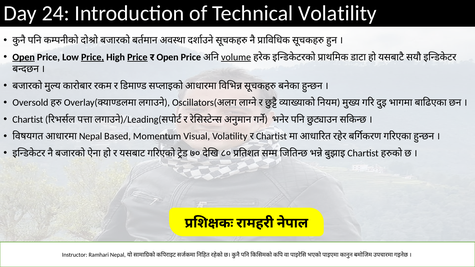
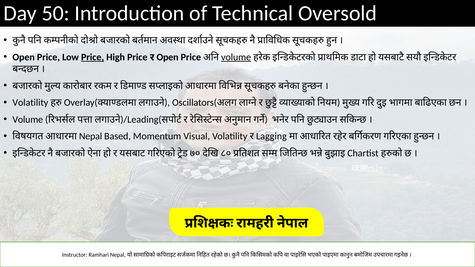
24: 24 -> 50
Technical Volatility: Volatility -> Oversold
Open at (24, 57) underline: present -> none
Price at (137, 57) underline: present -> none
Oversold at (30, 103): Oversold -> Volatility
Chartist at (28, 120): Chartist -> Volume
Chartist at (272, 136): Chartist -> Lagging
